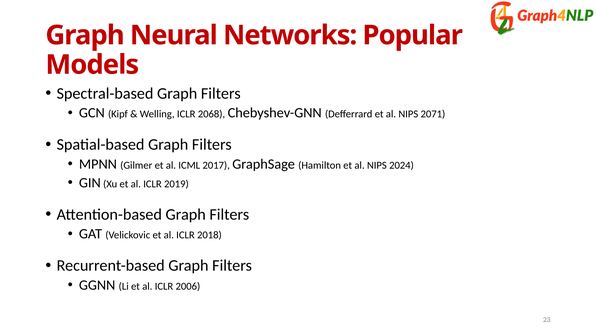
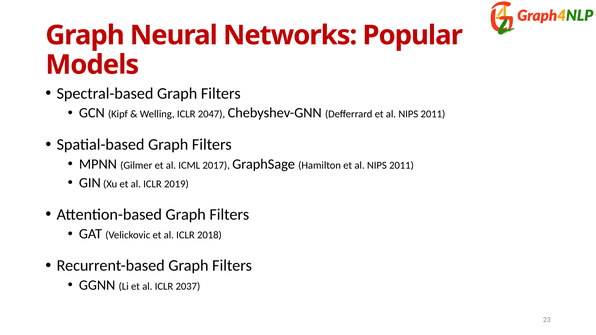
2068: 2068 -> 2047
2071 at (433, 114): 2071 -> 2011
2024 at (401, 166): 2024 -> 2011
2006: 2006 -> 2037
